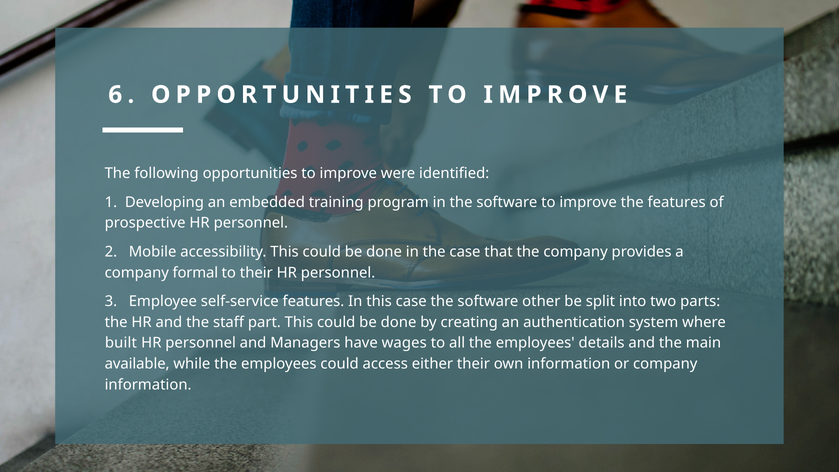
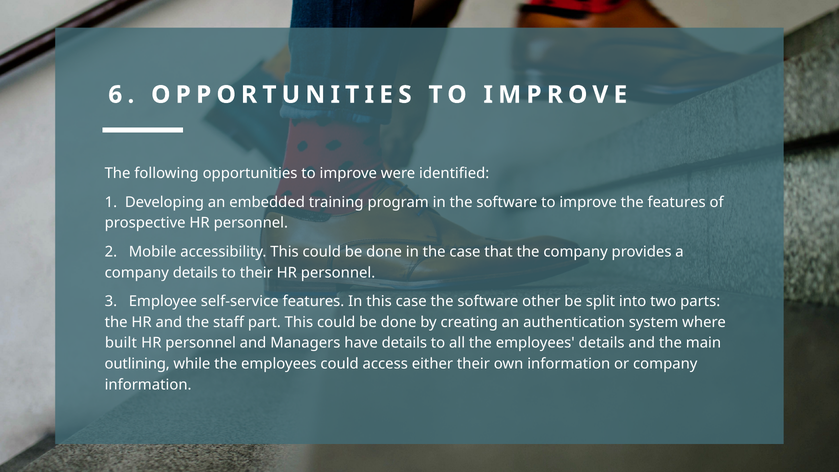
company formal: formal -> details
have wages: wages -> details
available: available -> outlining
